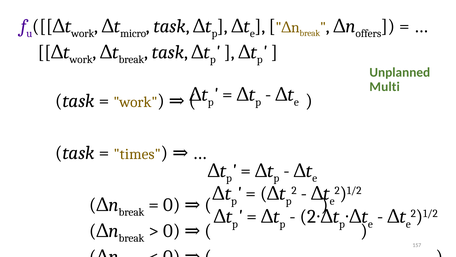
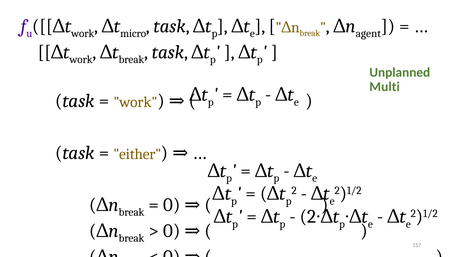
offers: offers -> agent
times: times -> either
